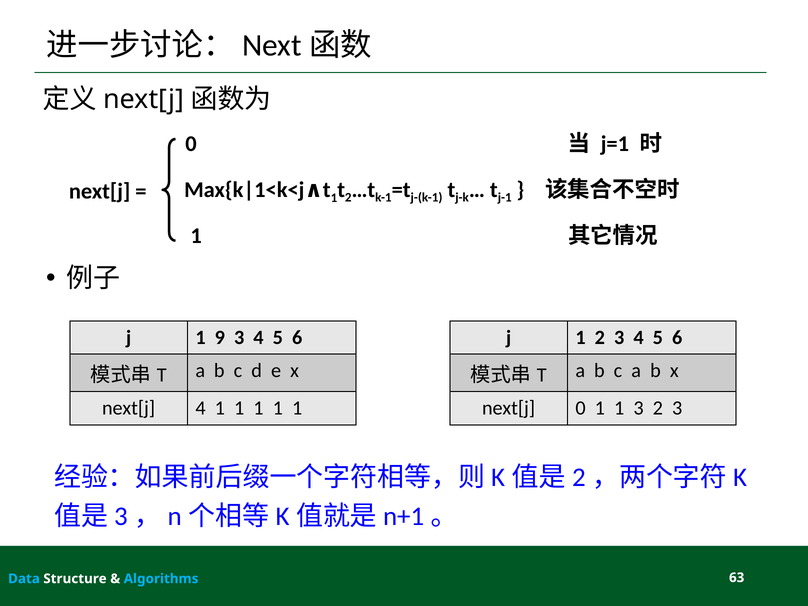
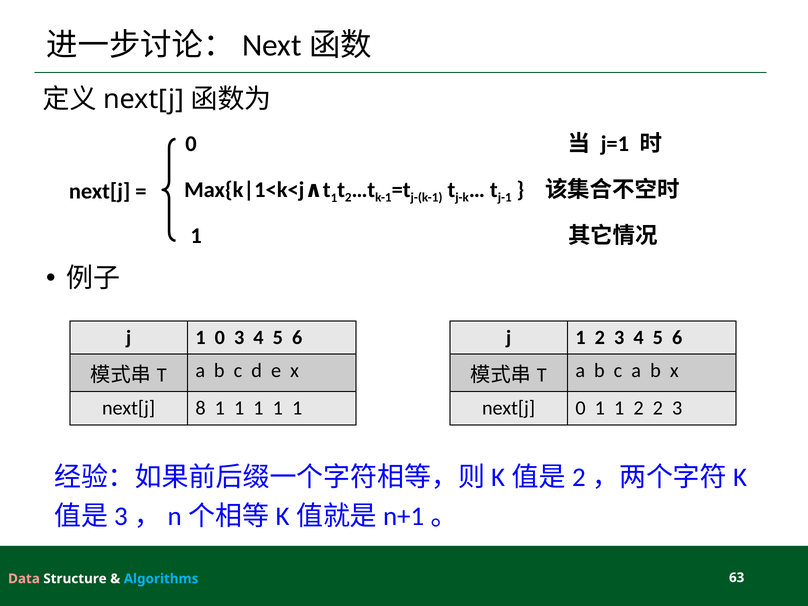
1 9: 9 -> 0
next[j 4: 4 -> 8
1 1 3: 3 -> 2
Data colour: light blue -> pink
